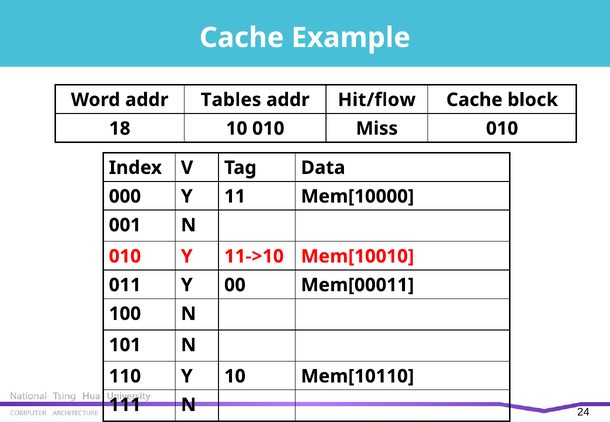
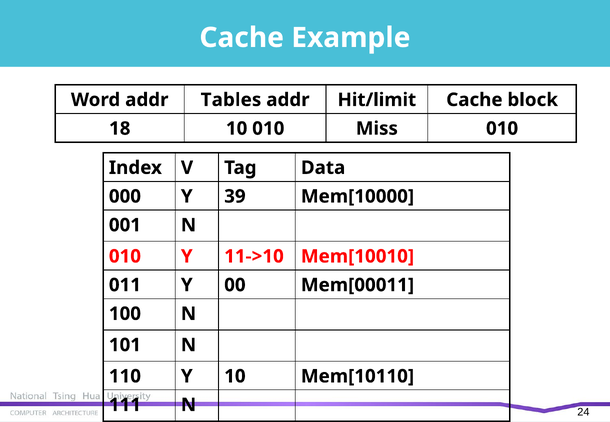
Hit/flow: Hit/flow -> Hit/limit
11: 11 -> 39
